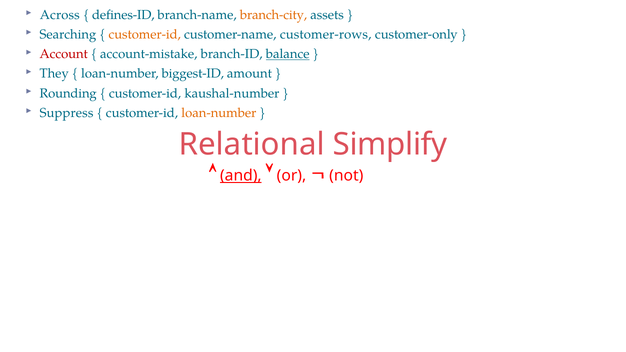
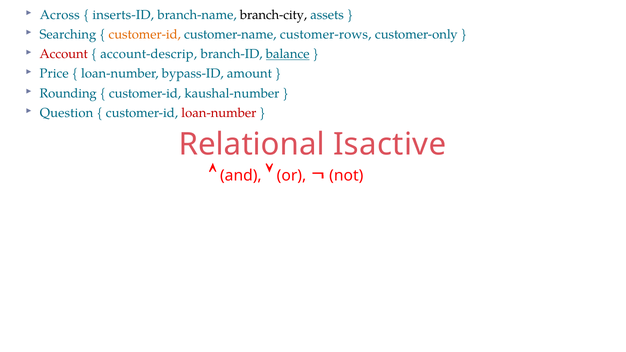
defines-ID: defines-ID -> inserts-ID
branch-city colour: orange -> black
account-mistake: account-mistake -> account-descrip
They: They -> Price
biggest-ID: biggest-ID -> bypass-ID
Suppress: Suppress -> Question
loan-number at (219, 113) colour: orange -> red
Simplify: Simplify -> Isactive
and underline: present -> none
